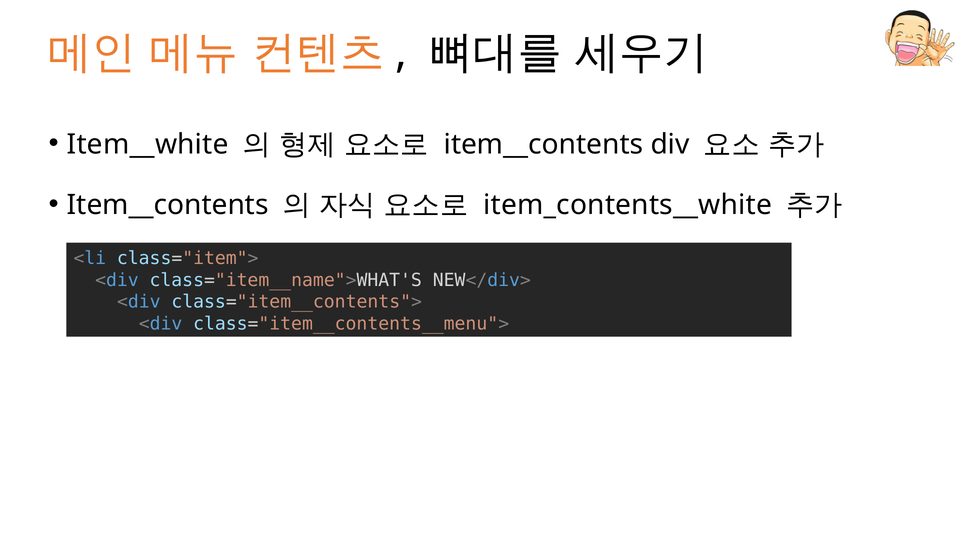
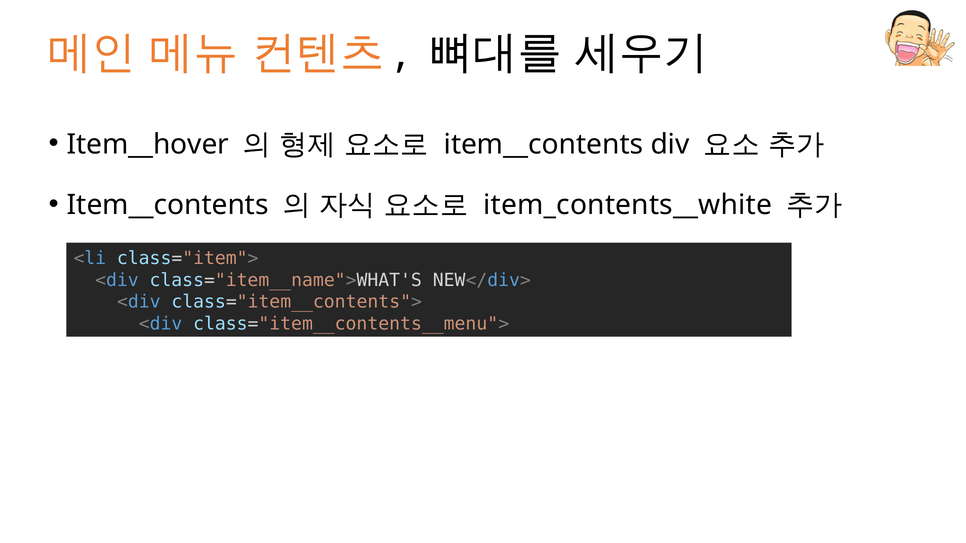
Item__white: Item__white -> Item__hover
